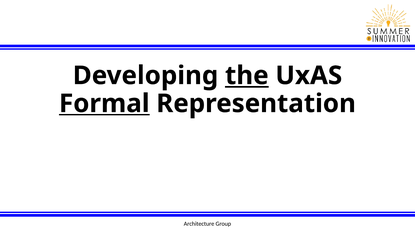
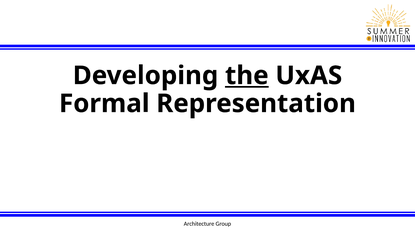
Formal underline: present -> none
